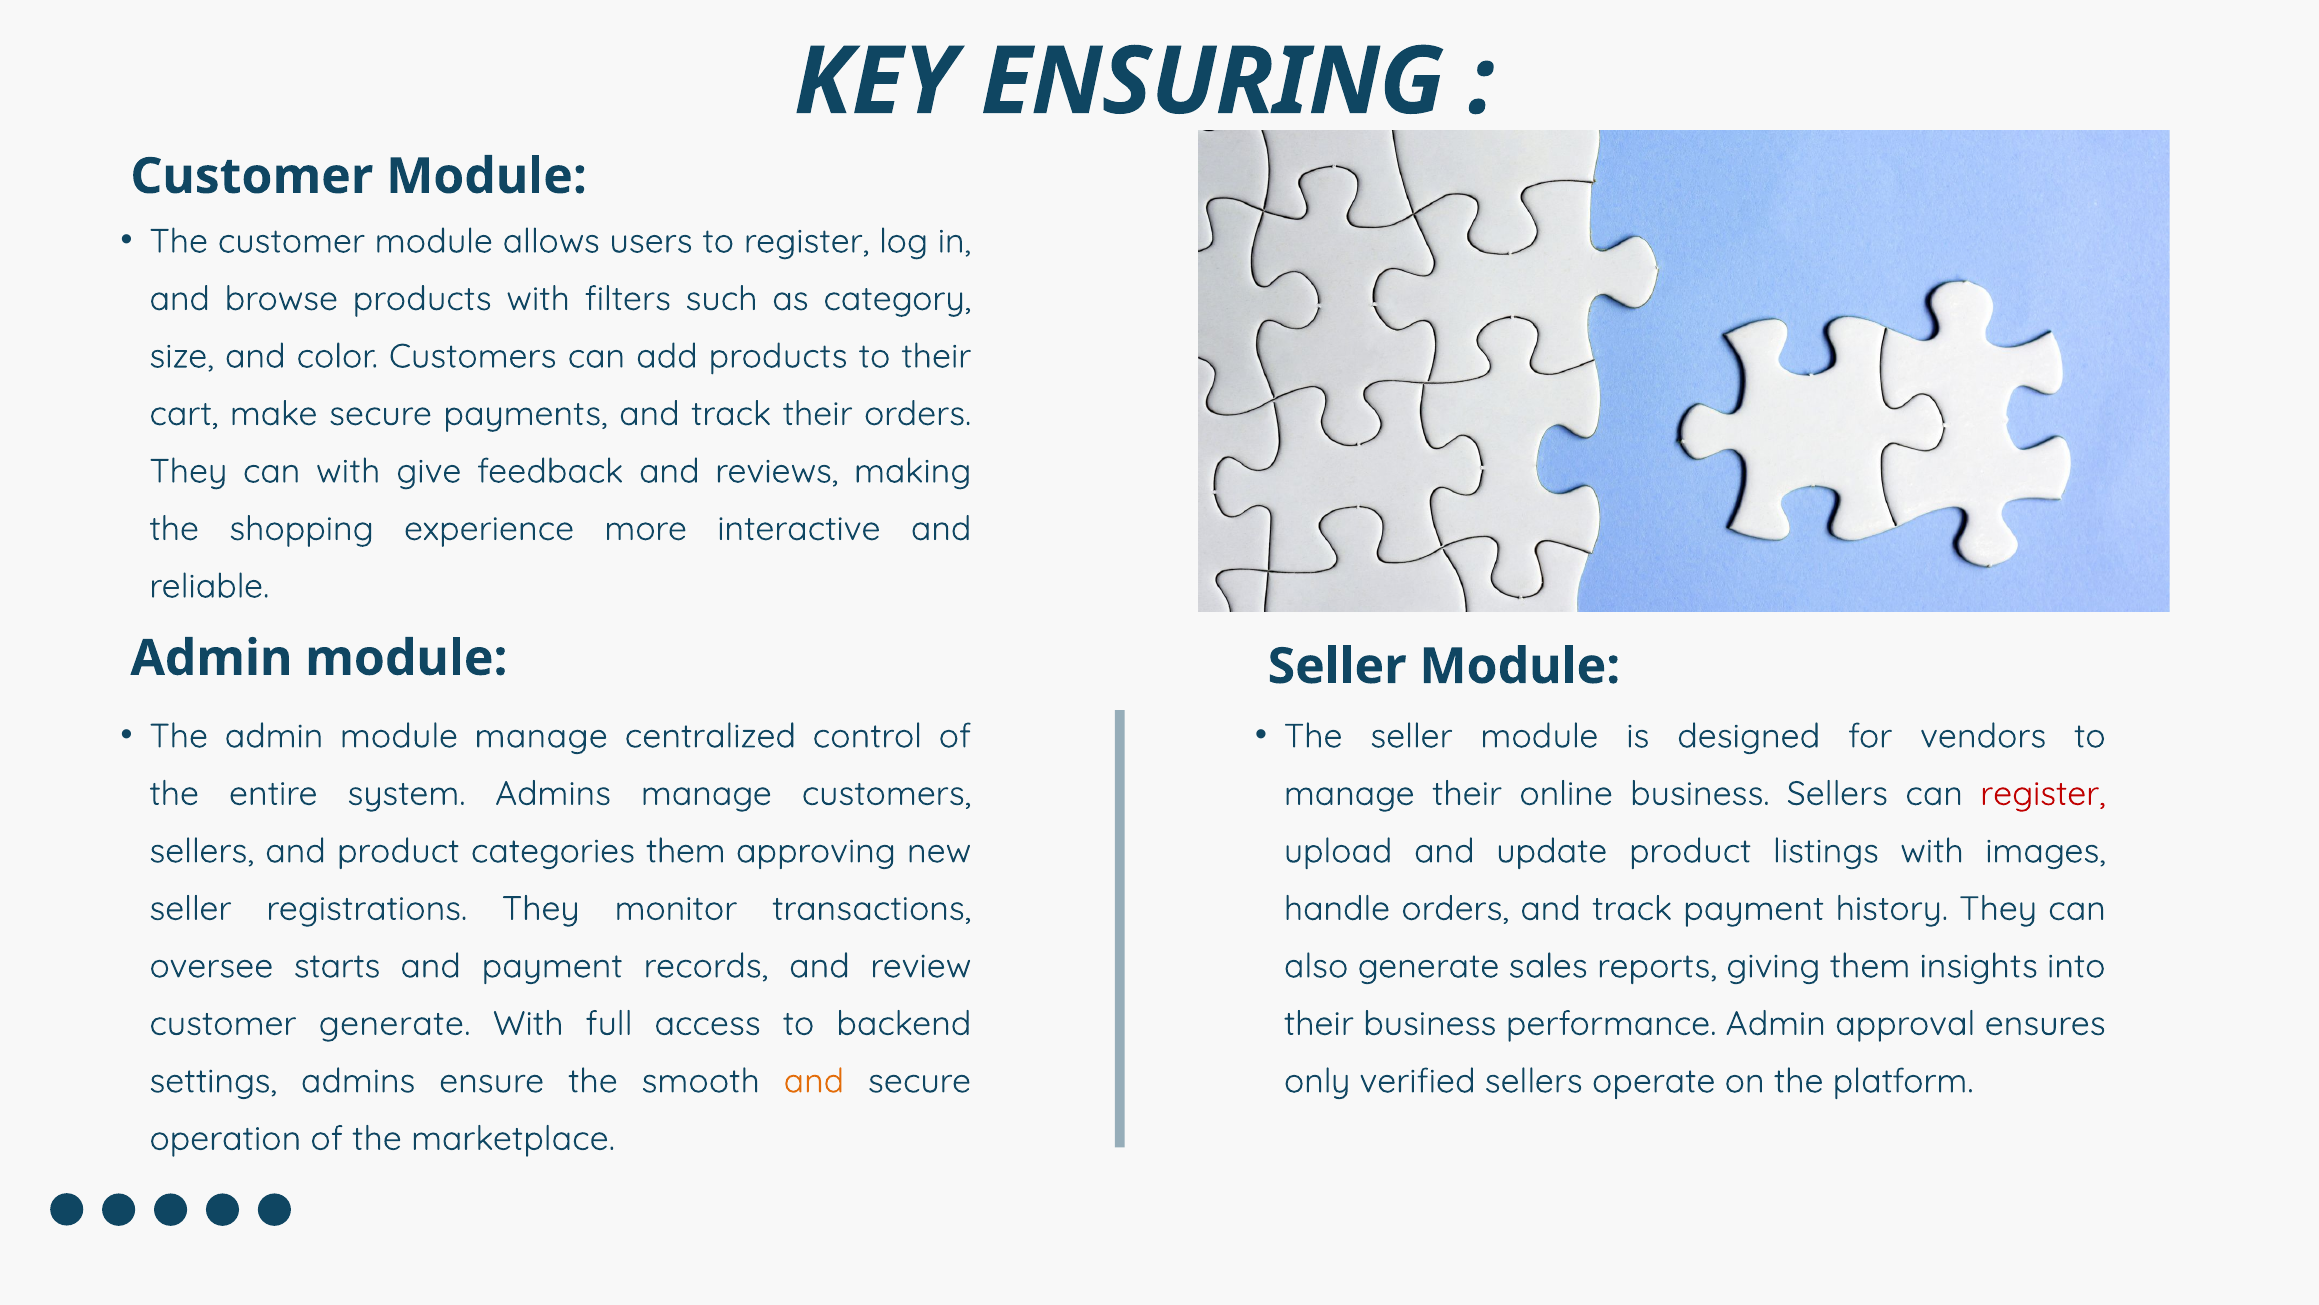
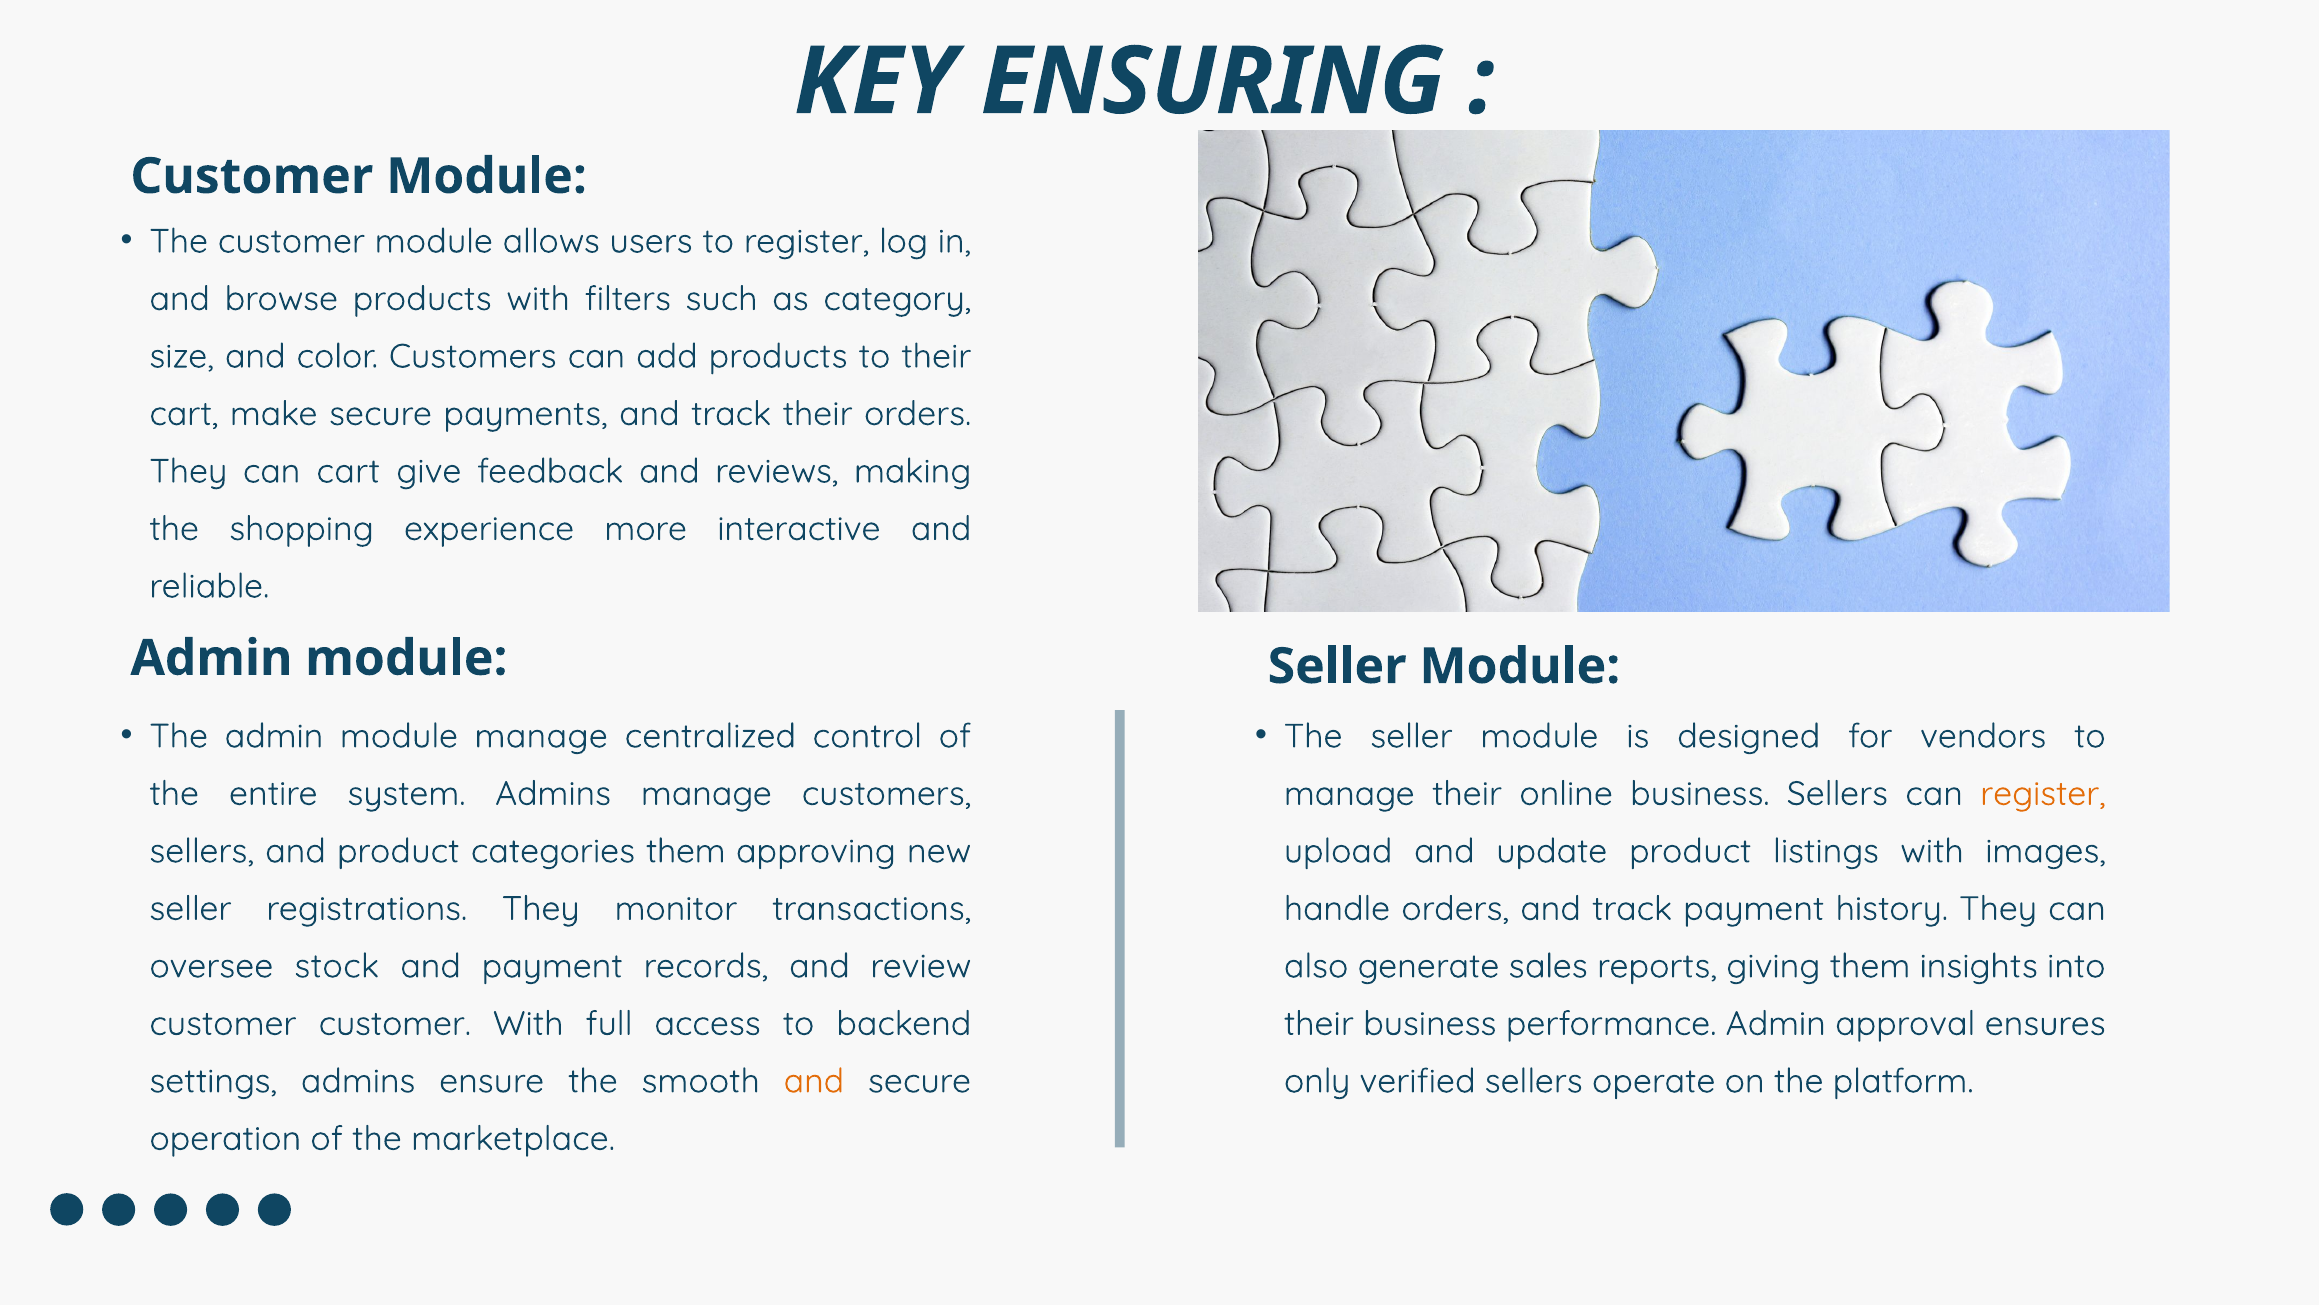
can with: with -> cart
register at (2043, 793) colour: red -> orange
starts: starts -> stock
customer generate: generate -> customer
